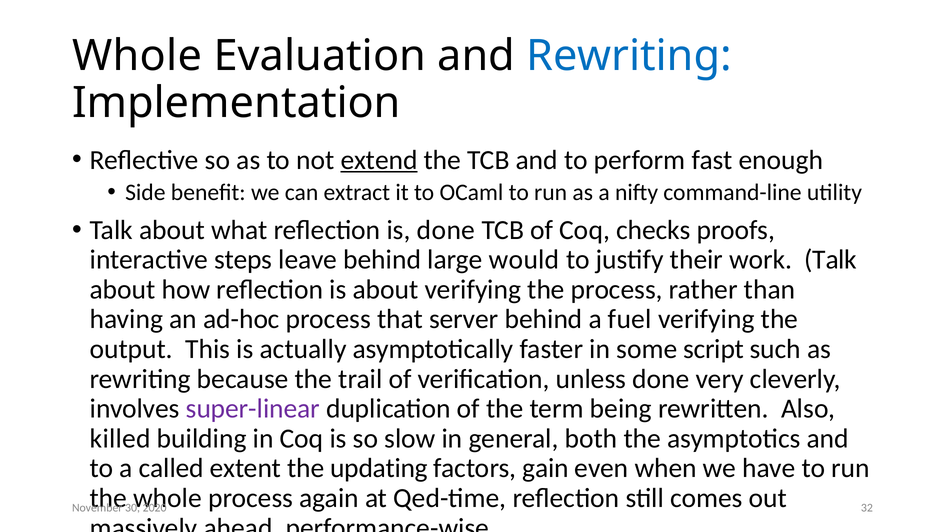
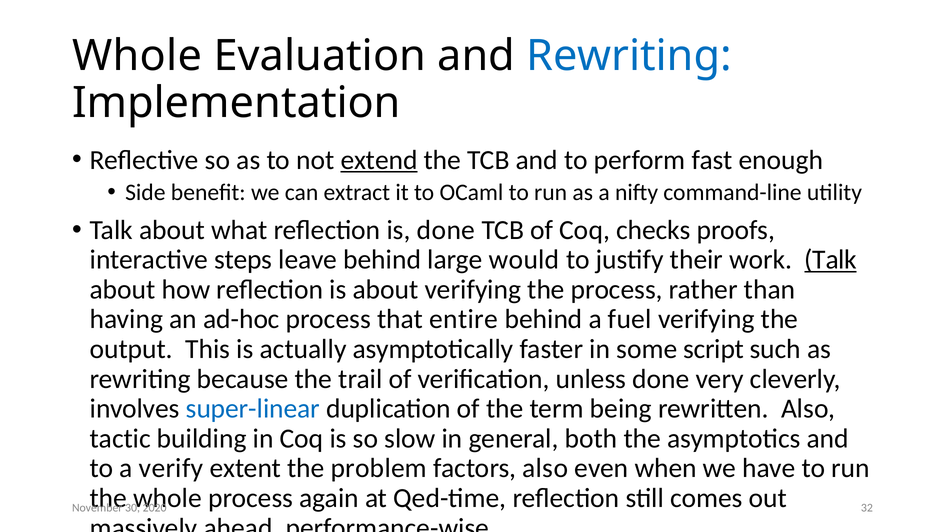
Talk at (831, 260) underline: none -> present
server: server -> entire
super-linear colour: purple -> blue
killed: killed -> tactic
called: called -> verify
updating: updating -> problem
factors gain: gain -> also
